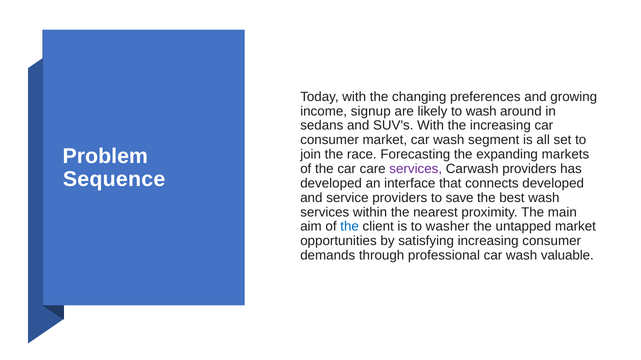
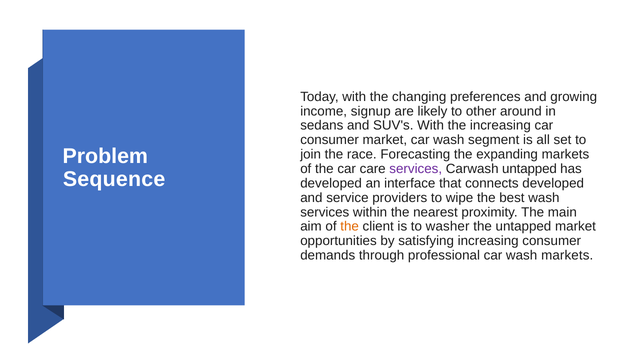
to wash: wash -> other
Carwash providers: providers -> untapped
save: save -> wipe
the at (350, 227) colour: blue -> orange
wash valuable: valuable -> markets
